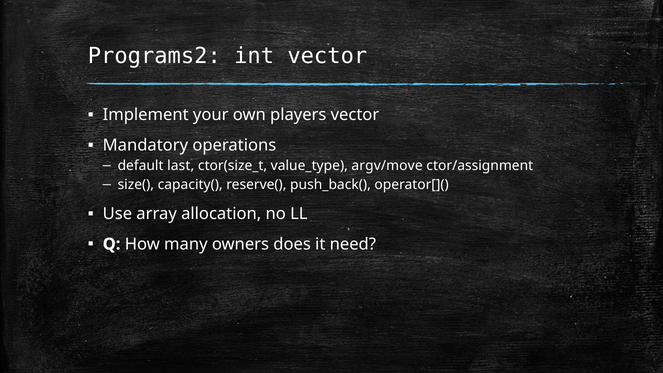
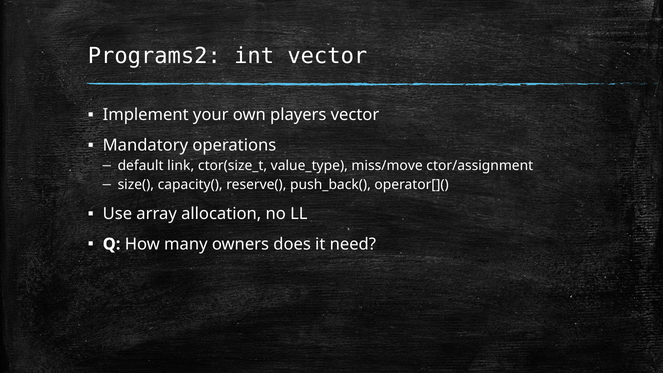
last: last -> link
argv/move: argv/move -> miss/move
